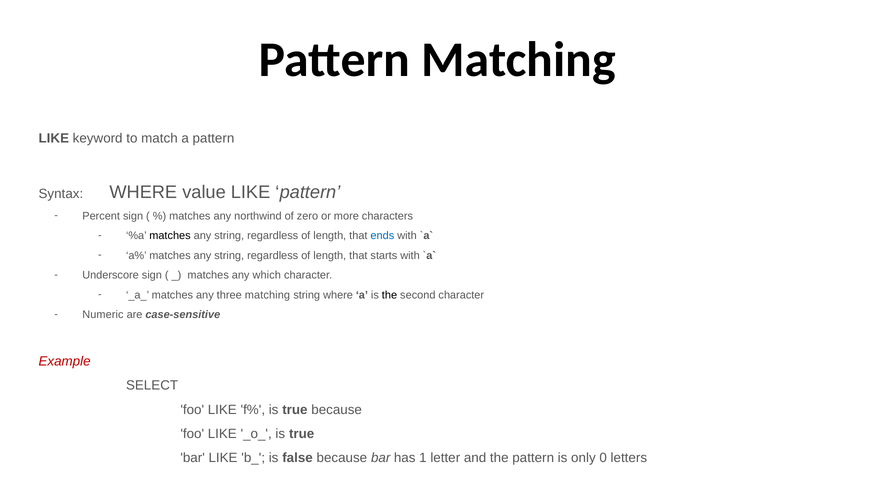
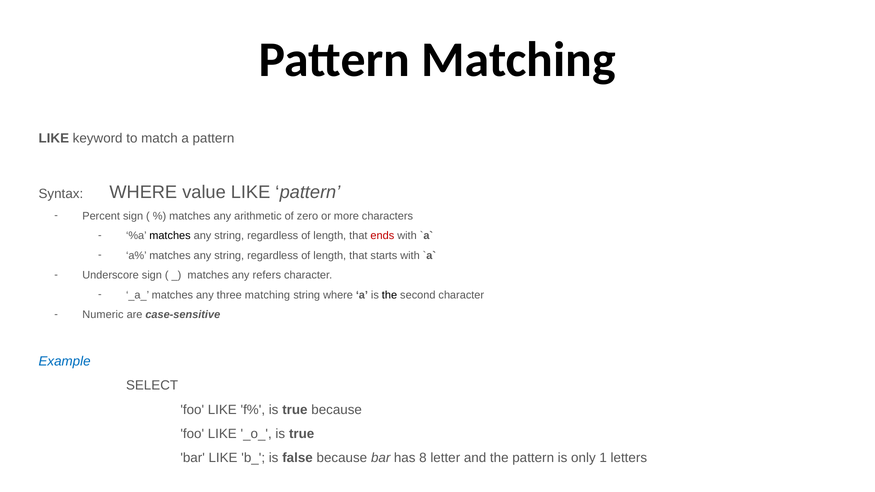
northwind: northwind -> arithmetic
ends colour: blue -> red
which: which -> refers
Example colour: red -> blue
1: 1 -> 8
0: 0 -> 1
